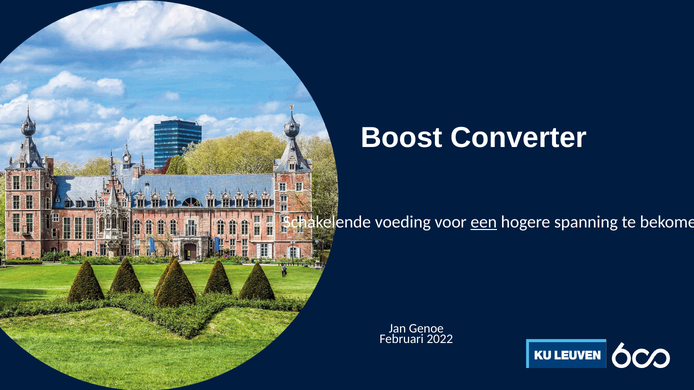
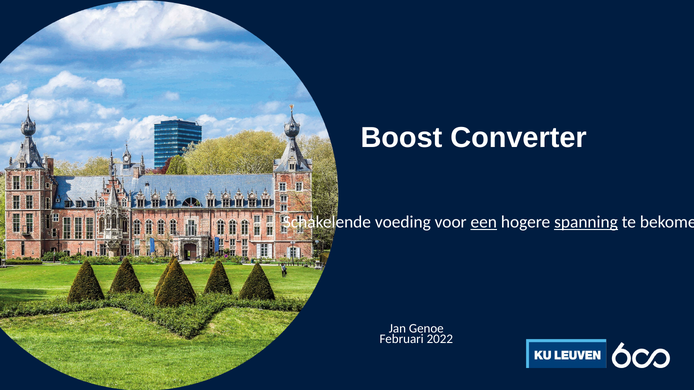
spanning underline: none -> present
